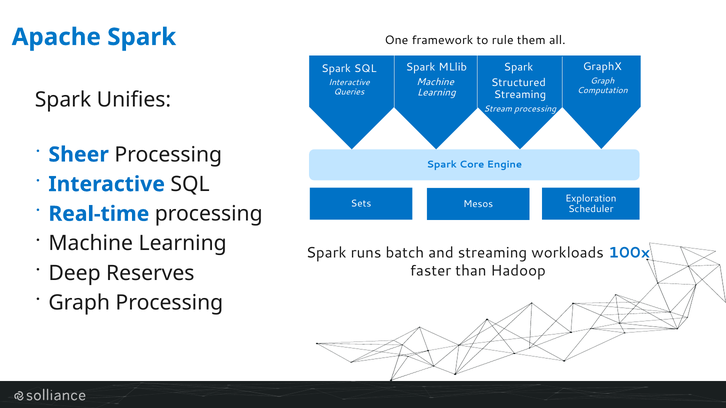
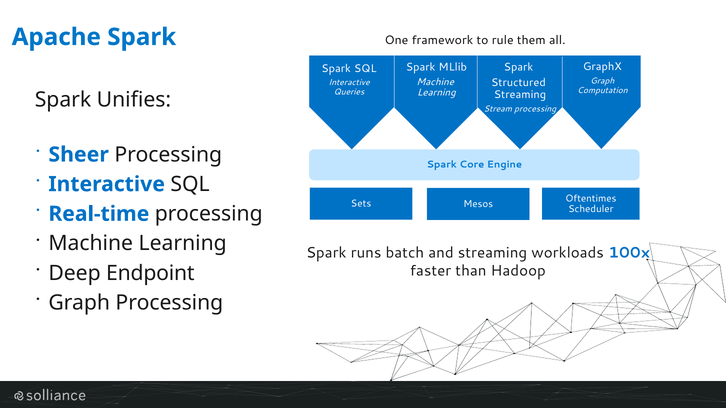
Exploration: Exploration -> Oftentimes
Reserves: Reserves -> Endpoint
